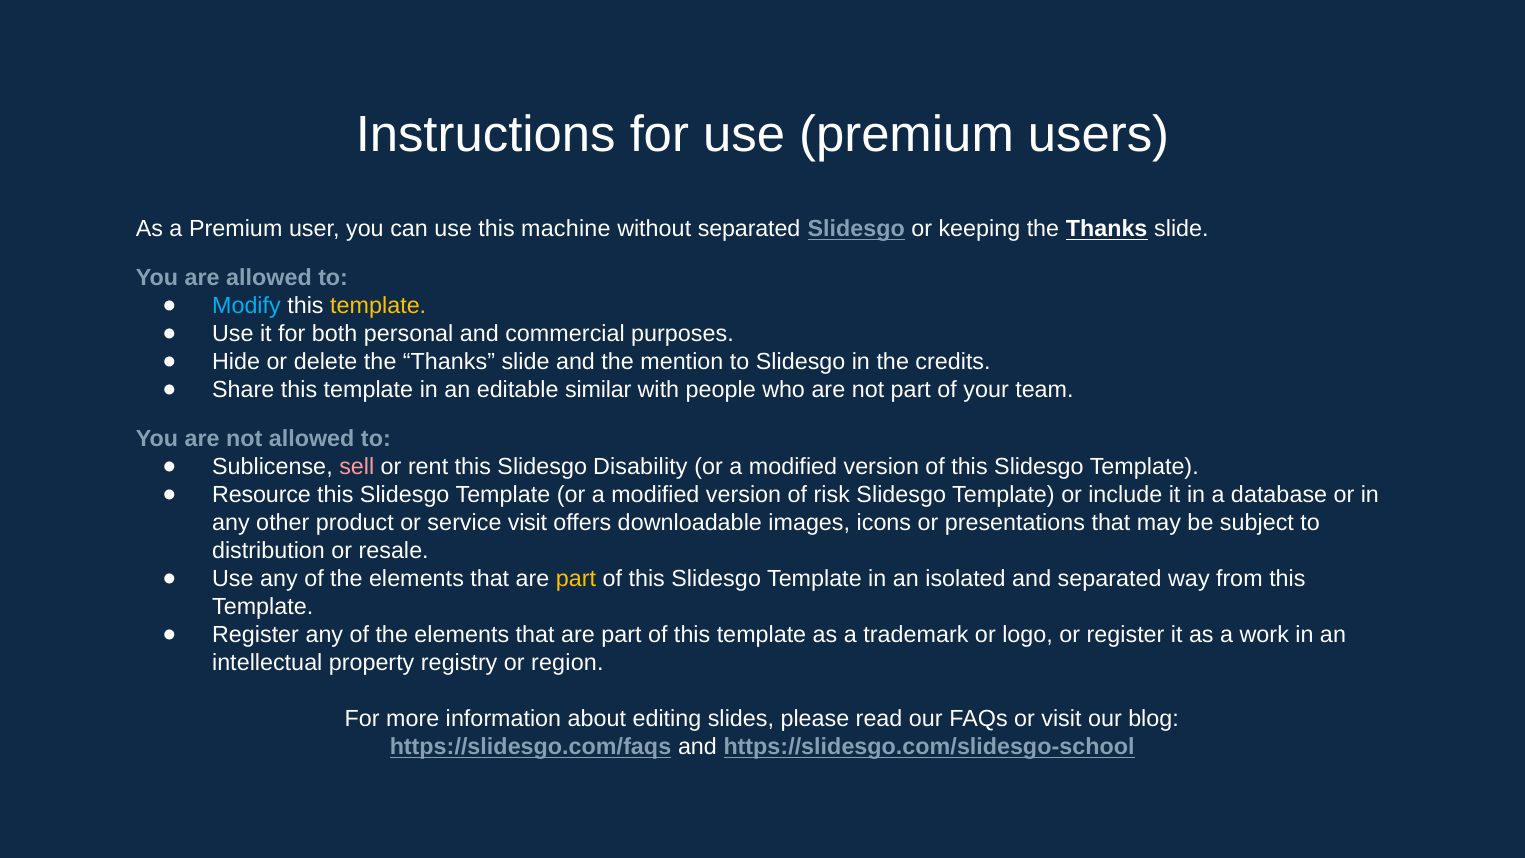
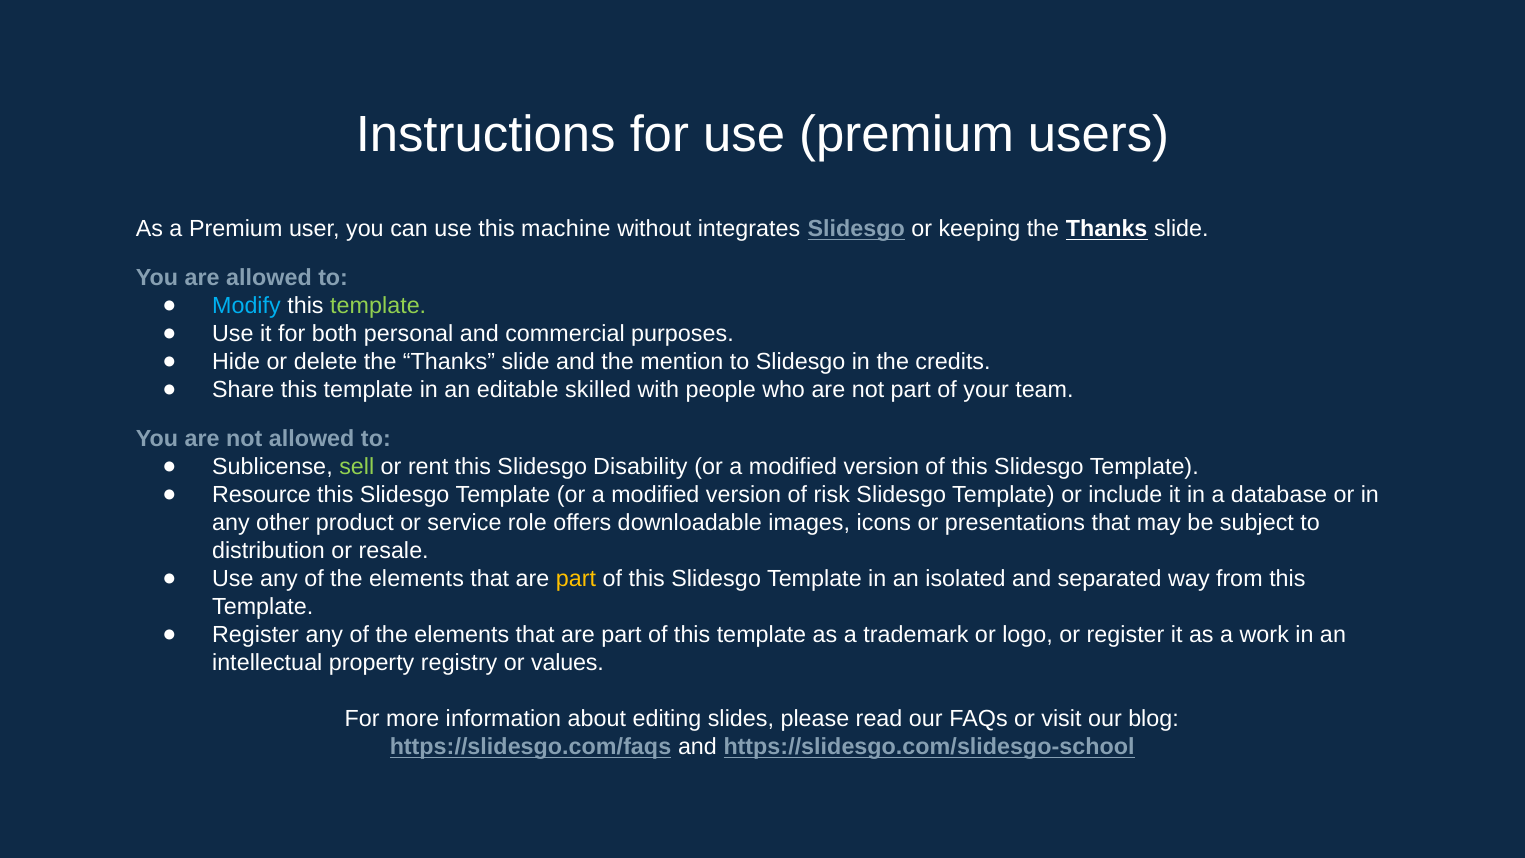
without separated: separated -> integrates
template at (378, 306) colour: yellow -> light green
similar: similar -> skilled
sell colour: pink -> light green
service visit: visit -> role
region: region -> values
